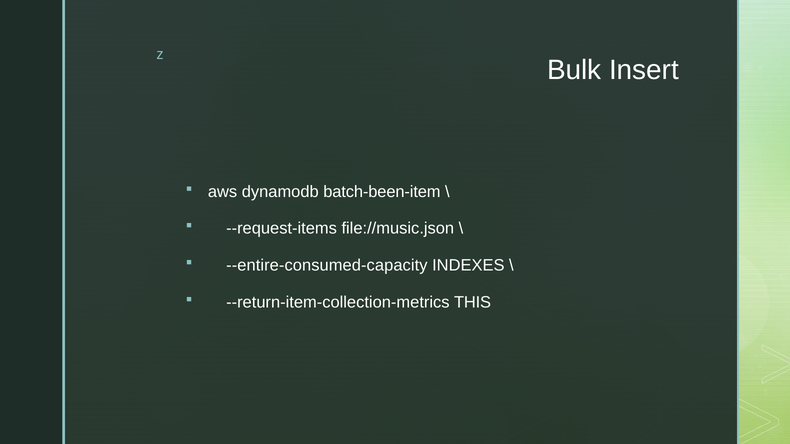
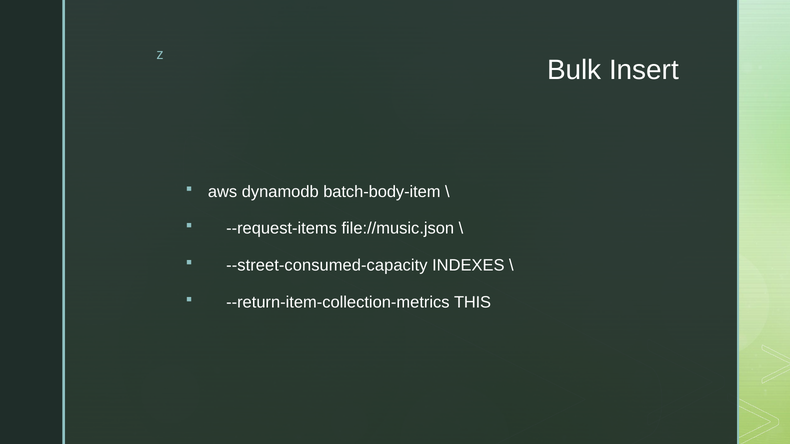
batch-been-item: batch-been-item -> batch-body-item
--entire-consumed-capacity: --entire-consumed-capacity -> --street-consumed-capacity
